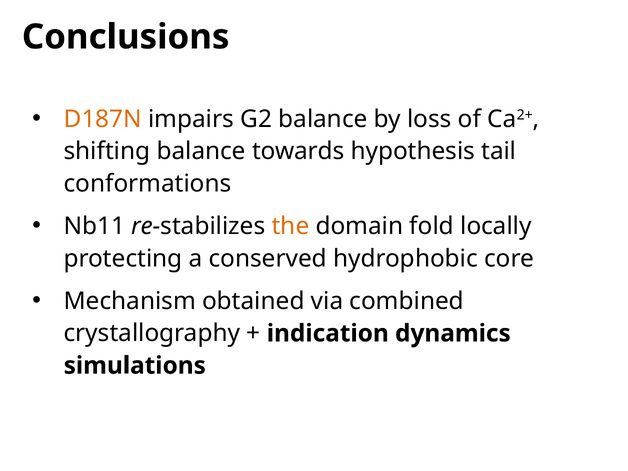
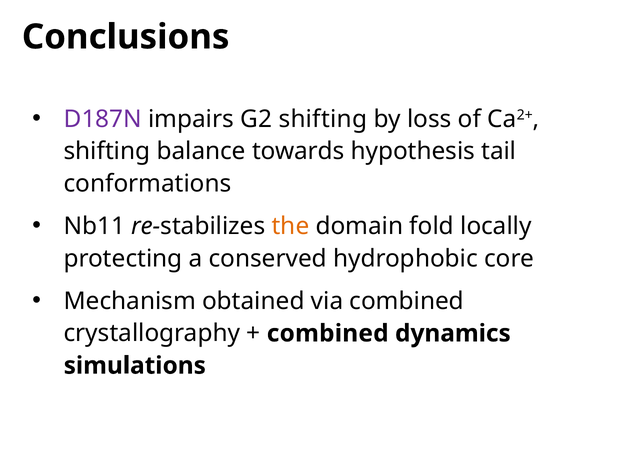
D187N colour: orange -> purple
G2 balance: balance -> shifting
indication at (328, 333): indication -> combined
